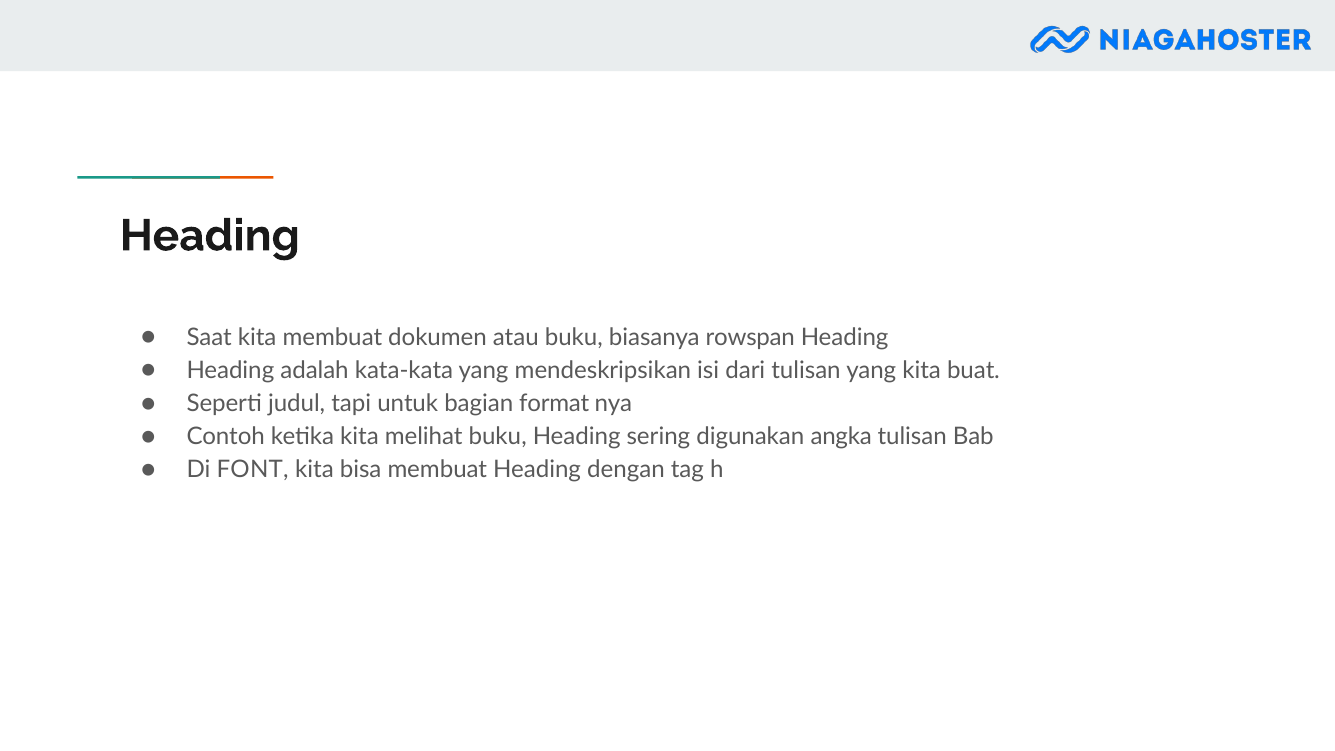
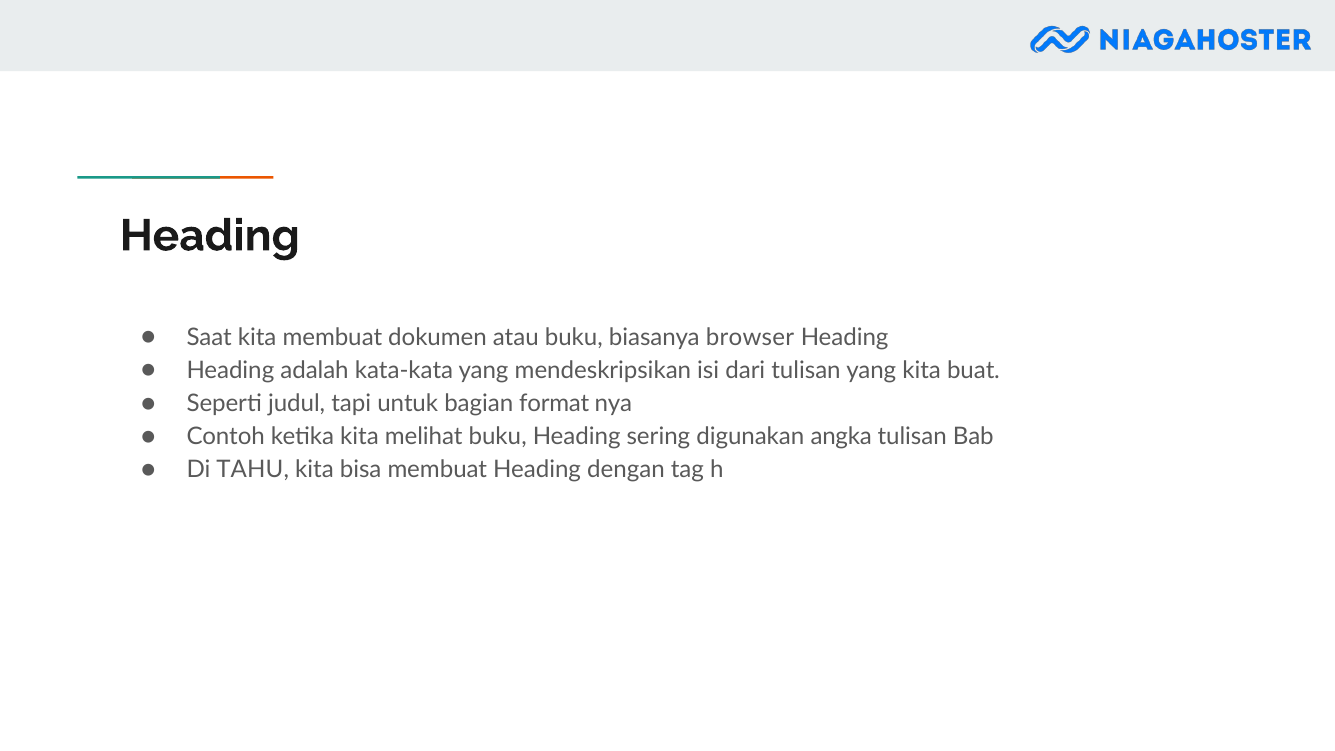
rowspan: rowspan -> browser
FONT: FONT -> TAHU
